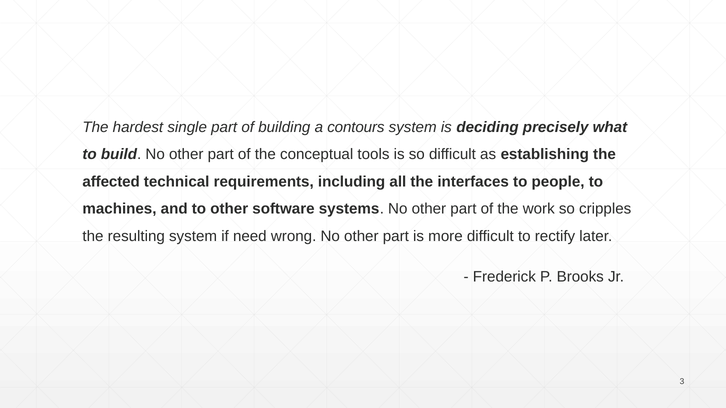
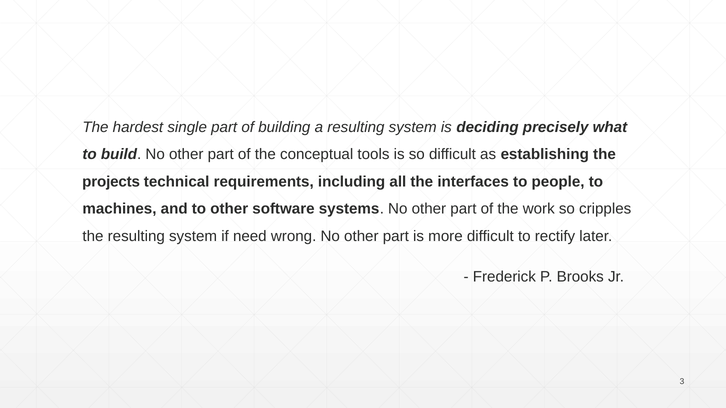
a contours: contours -> resulting
affected: affected -> projects
